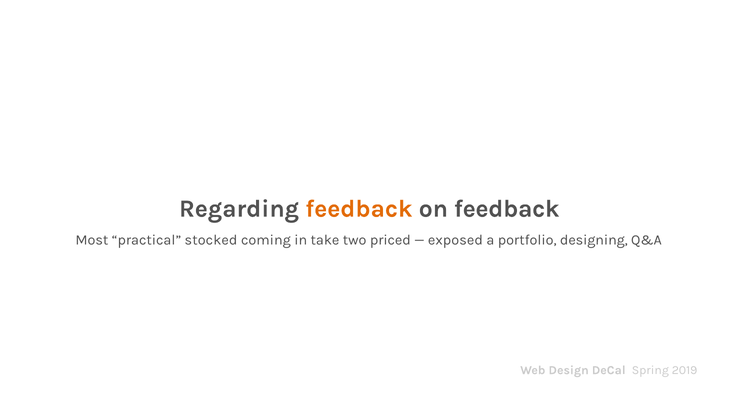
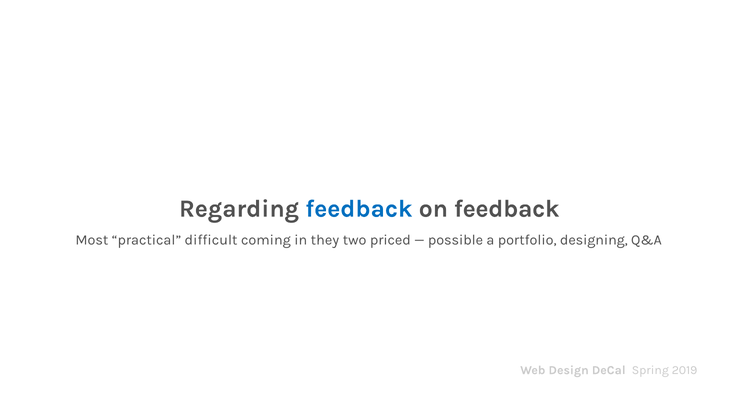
feedback at (359, 209) colour: orange -> blue
stocked: stocked -> difficult
take: take -> they
exposed: exposed -> possible
